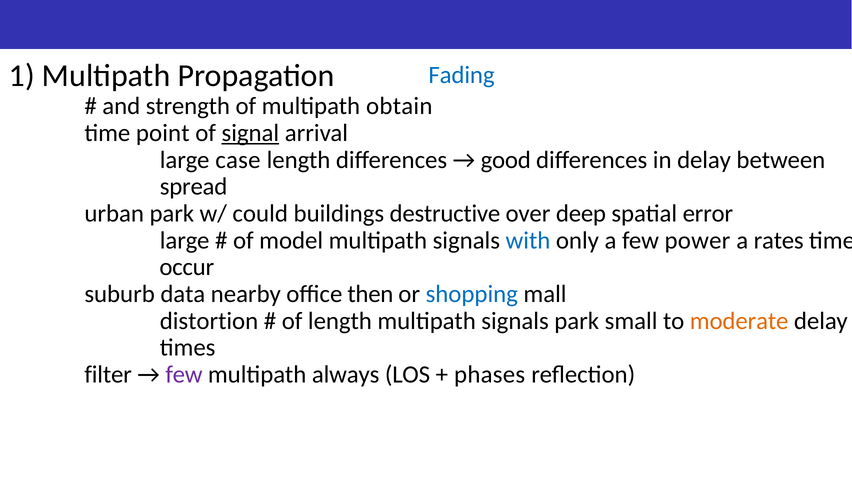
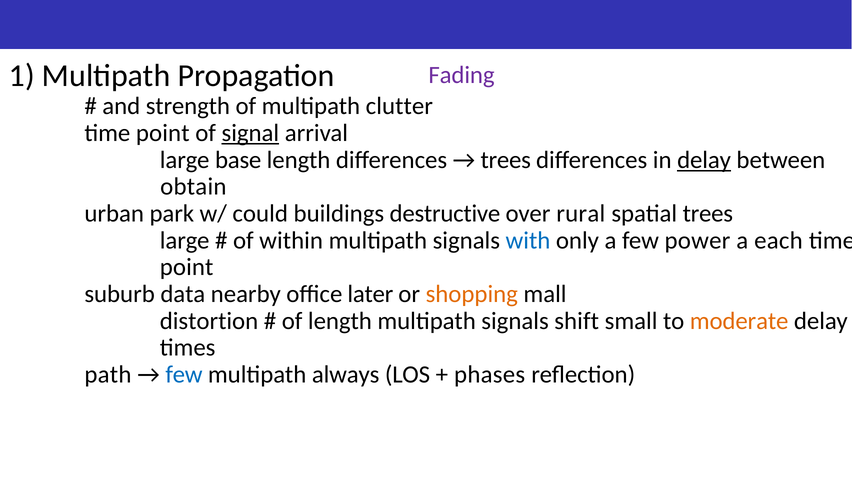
Fading colour: blue -> purple
obtain: obtain -> clutter
case: case -> base
good at (506, 160): good -> trees
delay at (704, 160) underline: none -> present
spread: spread -> obtain
deep: deep -> rural
spatial error: error -> trees
model: model -> within
rates: rates -> each
occur at (187, 267): occur -> point
then: then -> later
shopping colour: blue -> orange
signals park: park -> shift
filter: filter -> path
few at (184, 375) colour: purple -> blue
